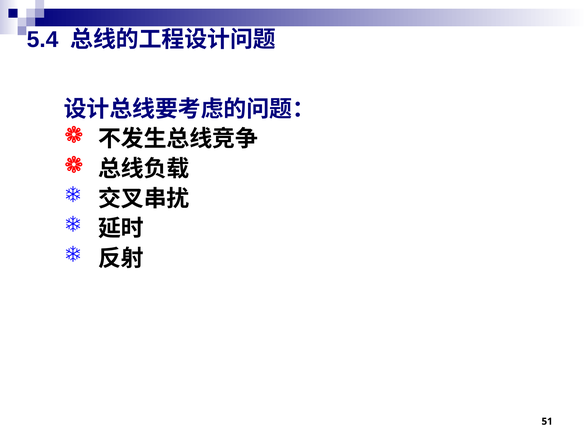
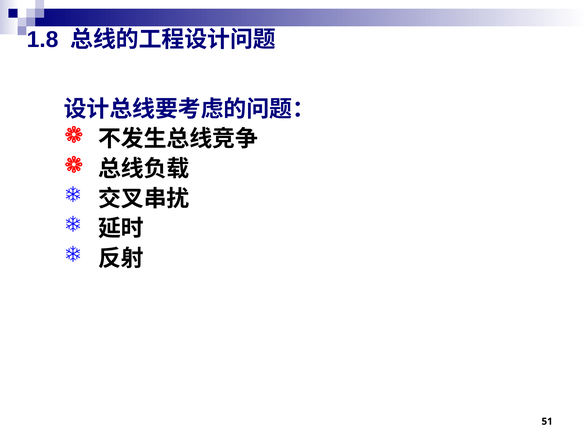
5.4: 5.4 -> 1.8
